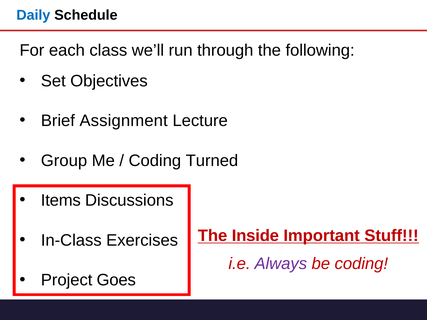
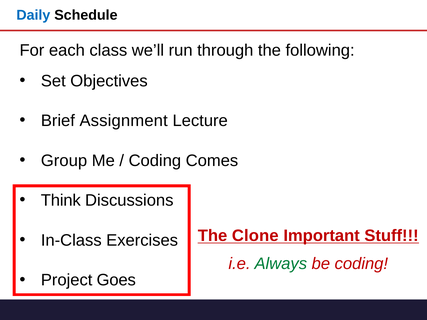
Turned: Turned -> Comes
Items: Items -> Think
Inside: Inside -> Clone
Always colour: purple -> green
